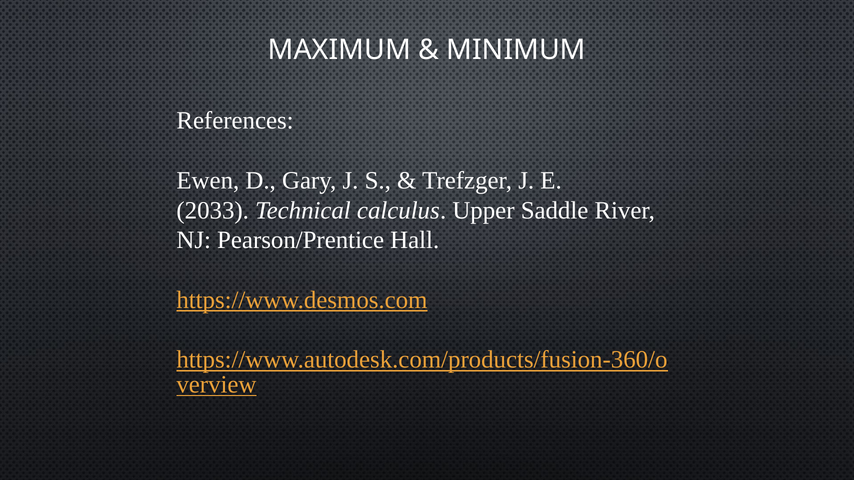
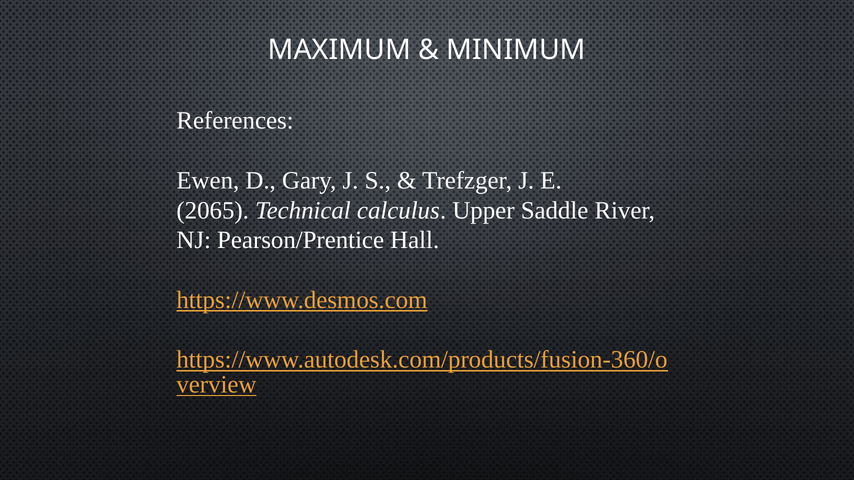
2033: 2033 -> 2065
